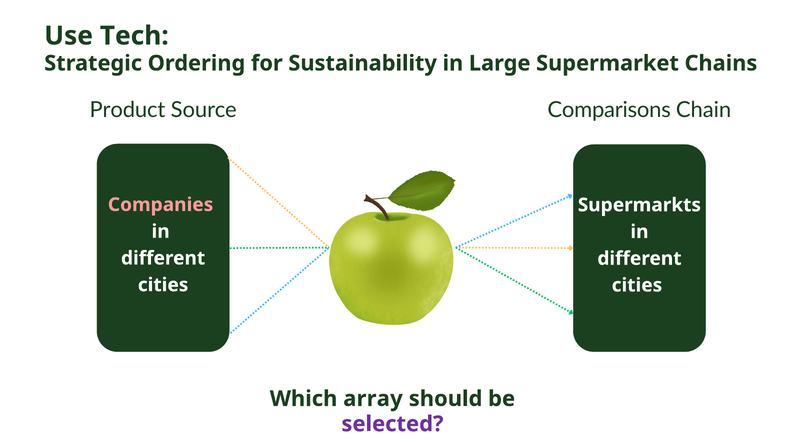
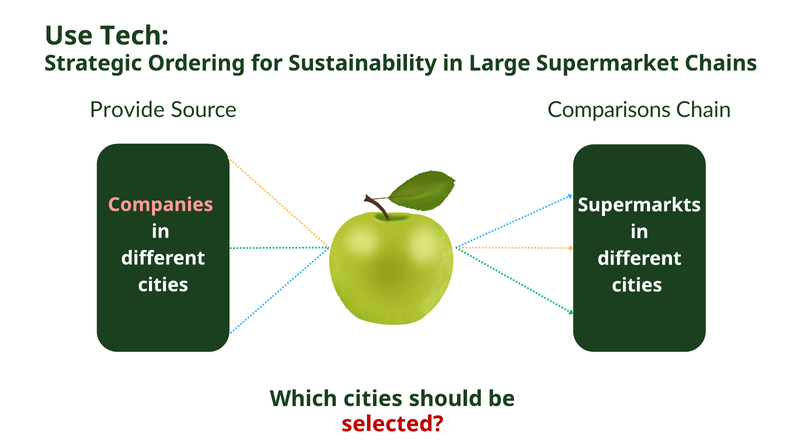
Product: Product -> Provide
Which array: array -> cities
selected colour: purple -> red
